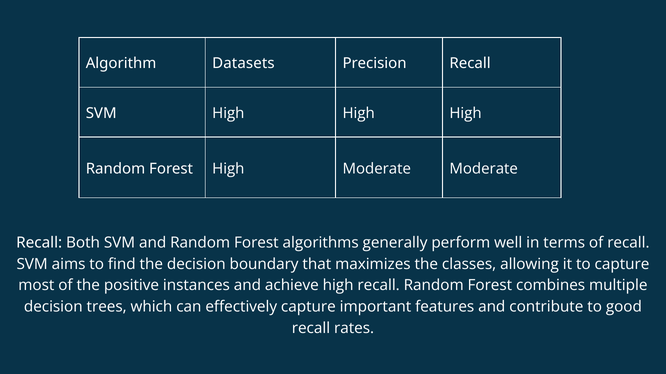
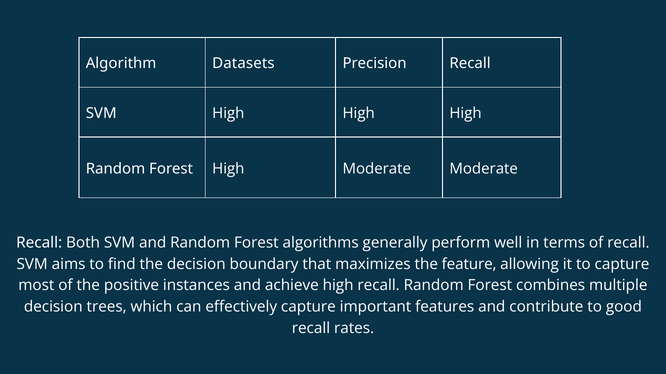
classes: classes -> feature
